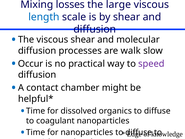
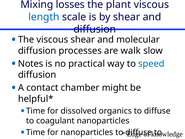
large: large -> plant
Occur: Occur -> Notes
speed colour: purple -> blue
